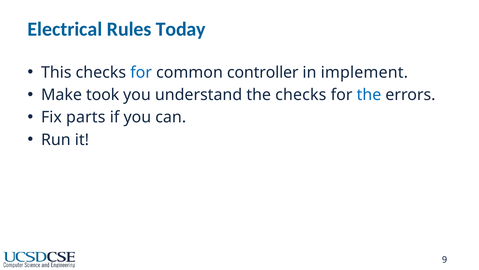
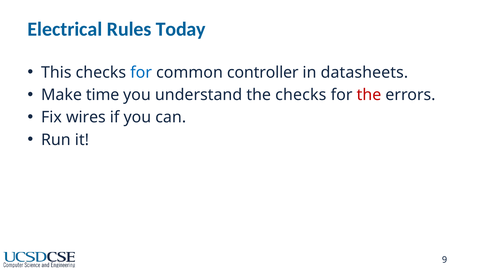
implement: implement -> datasheets
took: took -> time
the at (369, 95) colour: blue -> red
parts: parts -> wires
